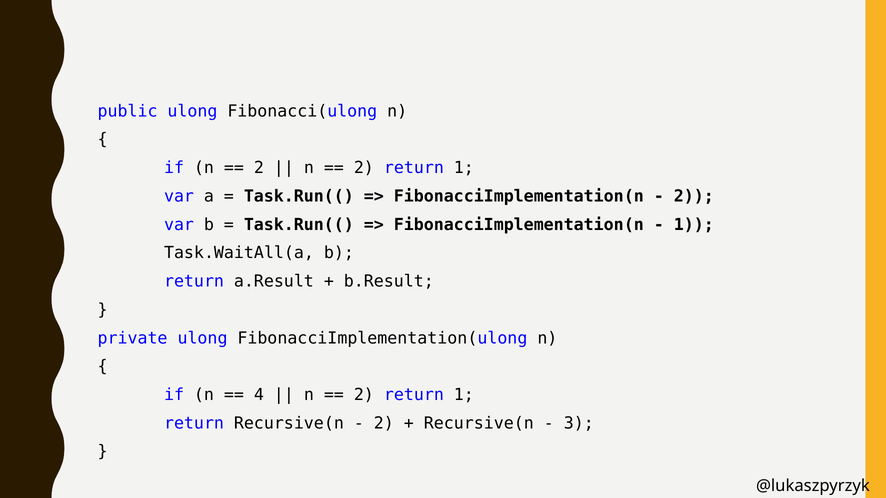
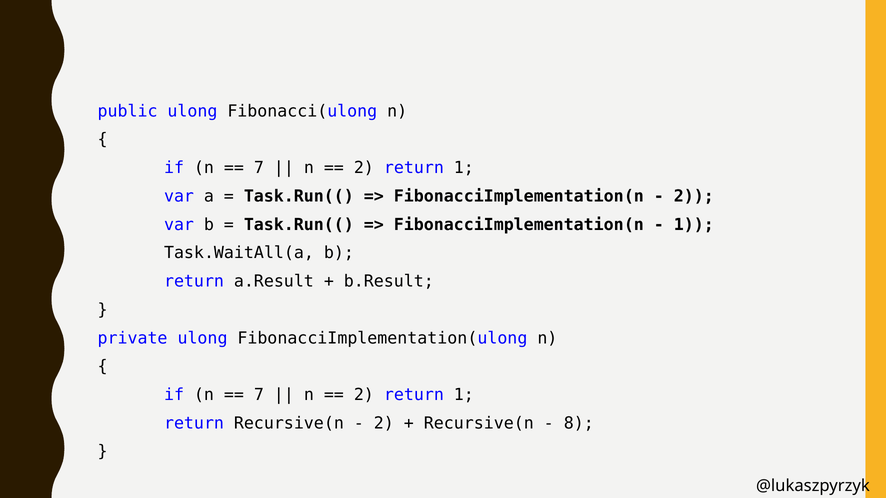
2 at (259, 168): 2 -> 7
4 at (259, 395): 4 -> 7
3: 3 -> 8
